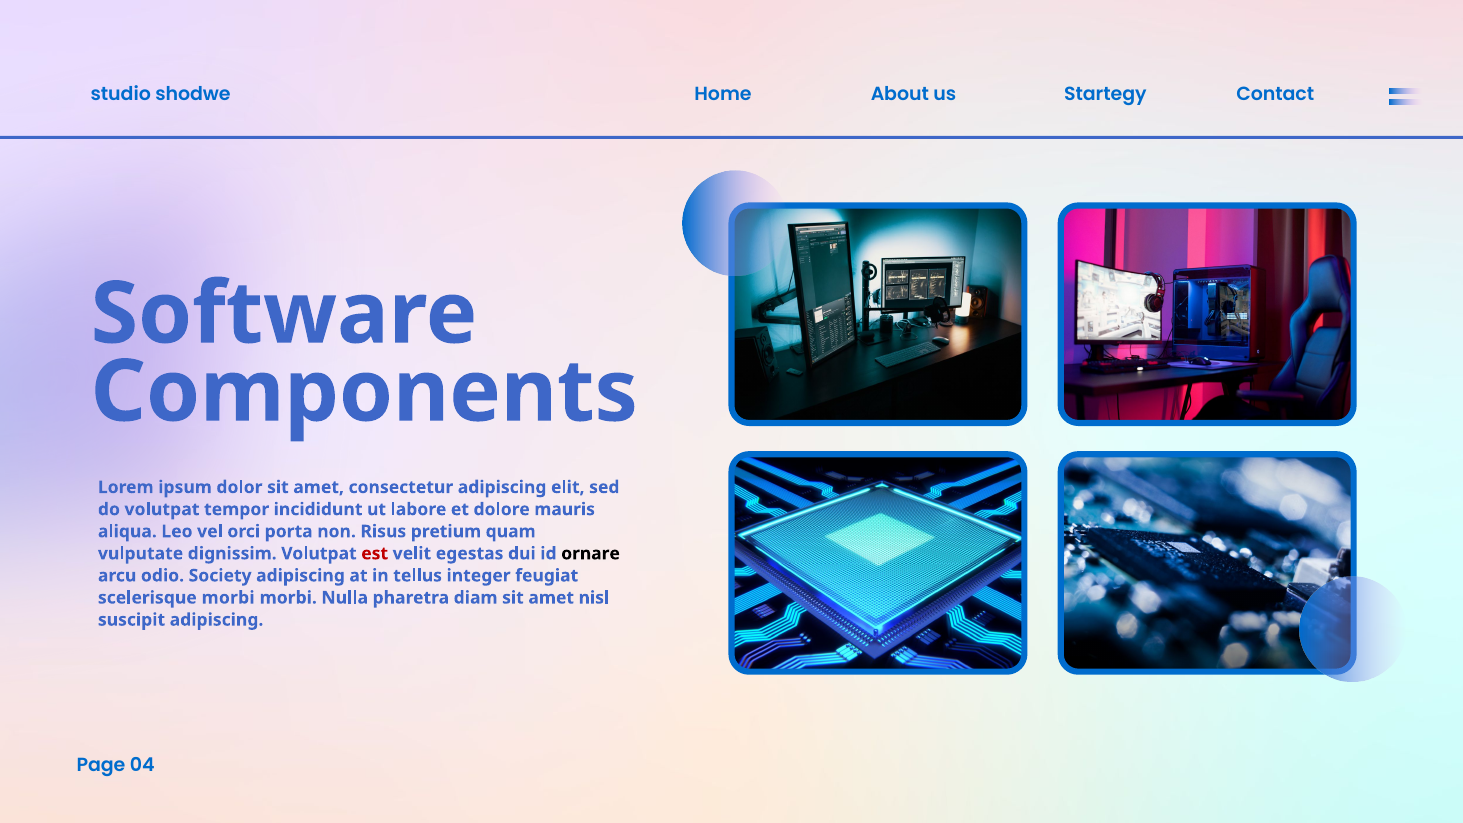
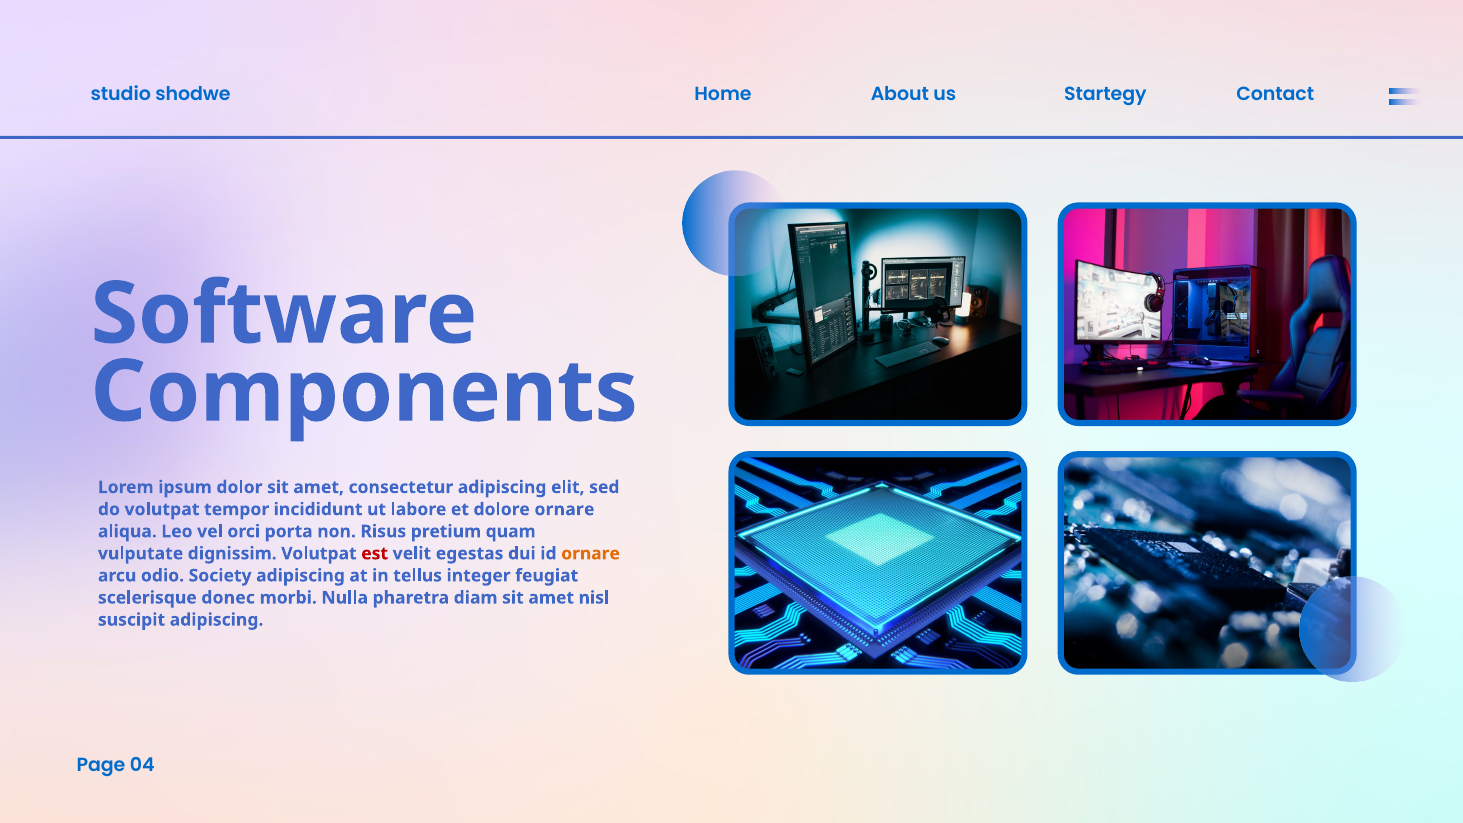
dolore mauris: mauris -> ornare
ornare at (591, 554) colour: black -> orange
scelerisque morbi: morbi -> donec
